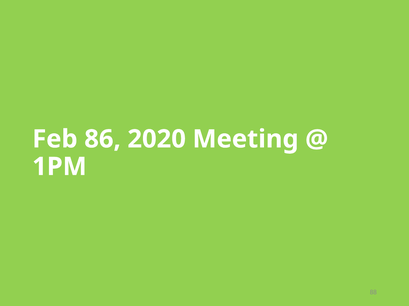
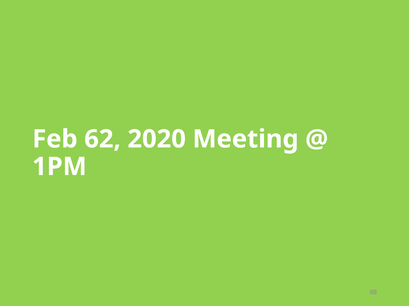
86: 86 -> 62
